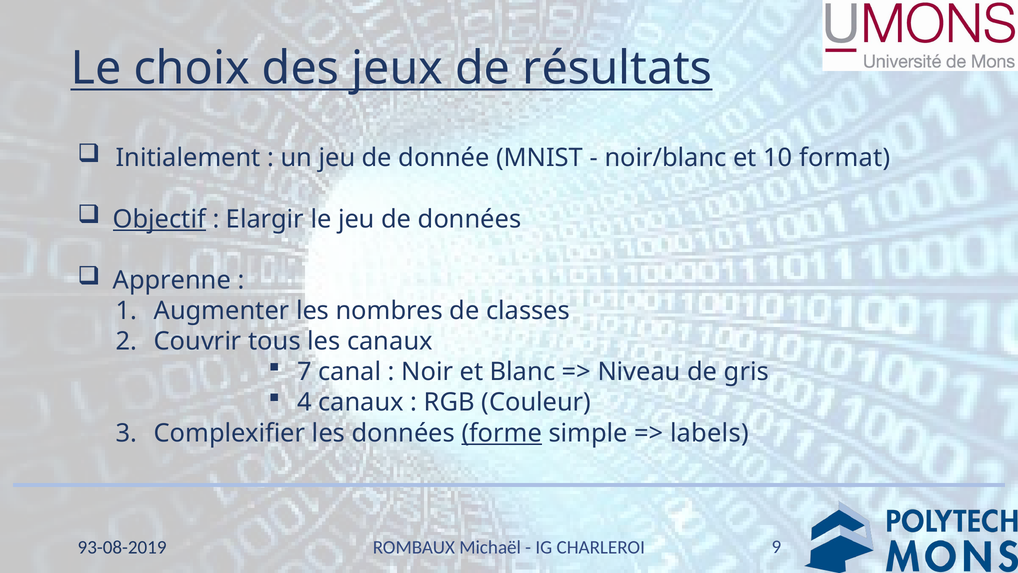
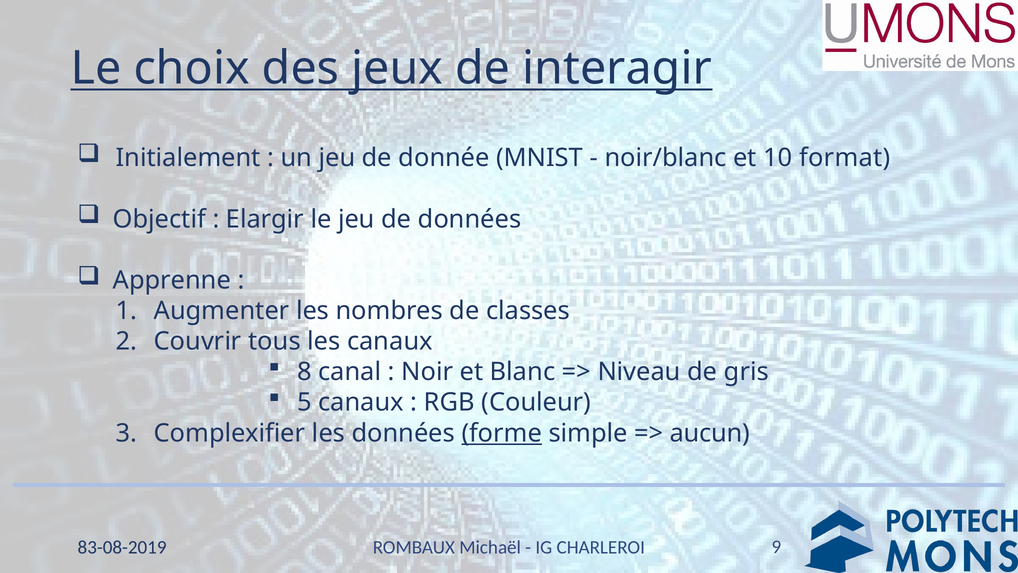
résultats: résultats -> interagir
Objectif underline: present -> none
7: 7 -> 8
4: 4 -> 5
labels: labels -> aucun
93-08-2019: 93-08-2019 -> 83-08-2019
